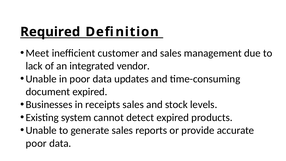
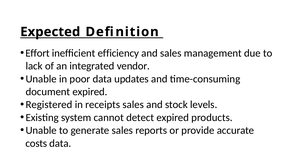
Required: Required -> Expected
Meet: Meet -> Effort
customer: customer -> efficiency
Businesses: Businesses -> Registered
poor at (36, 143): poor -> costs
